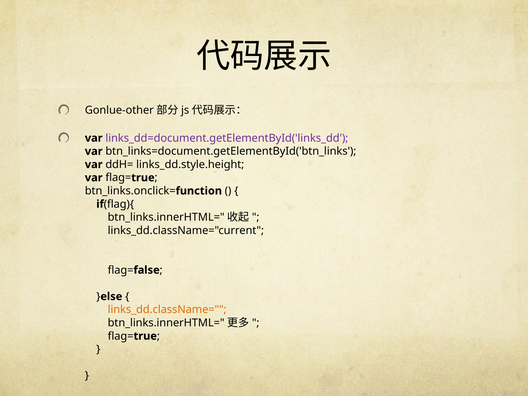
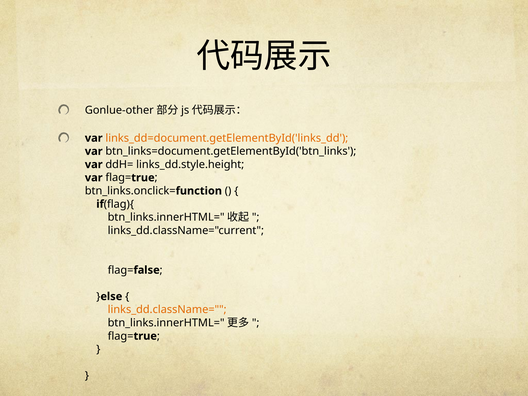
links_dd=document.getElementById('links_dd colour: purple -> orange
